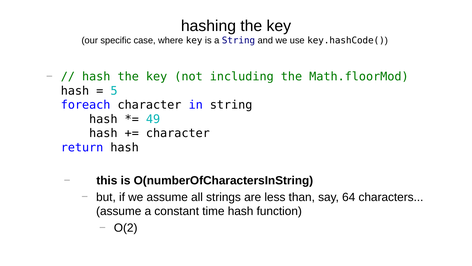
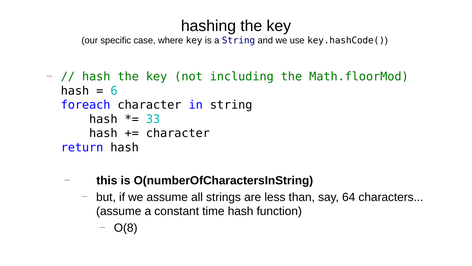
5: 5 -> 6
49: 49 -> 33
O(2: O(2 -> O(8
